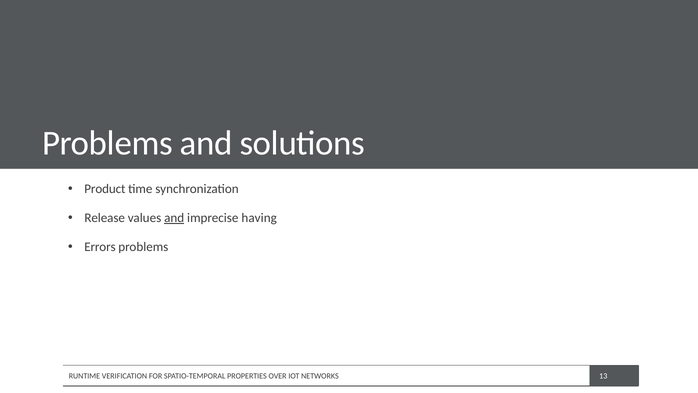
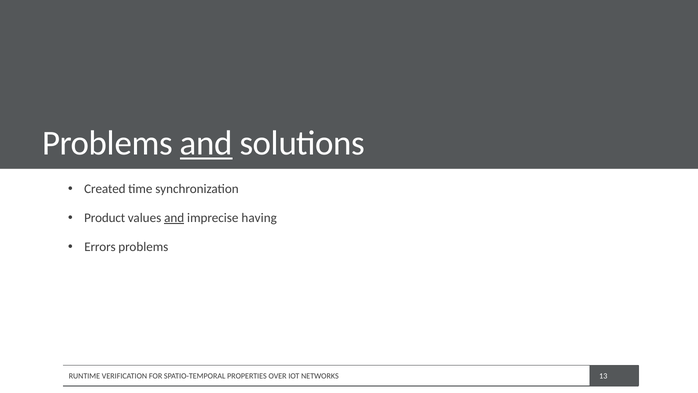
and at (206, 143) underline: none -> present
Product: Product -> Created
Release: Release -> Product
